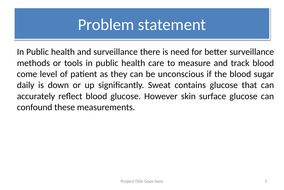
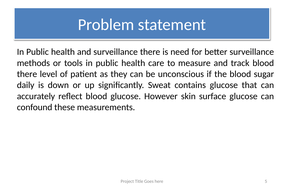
come at (27, 74): come -> there
